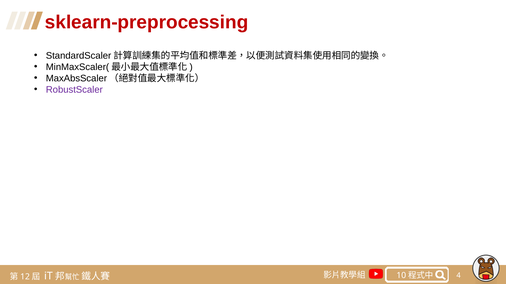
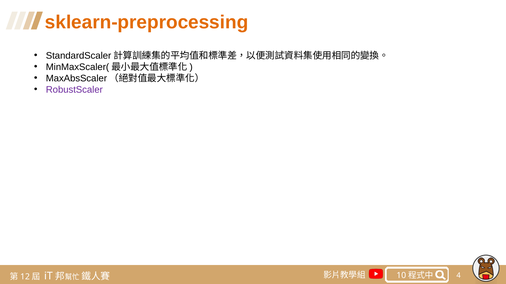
sklearn-preprocessing colour: red -> orange
